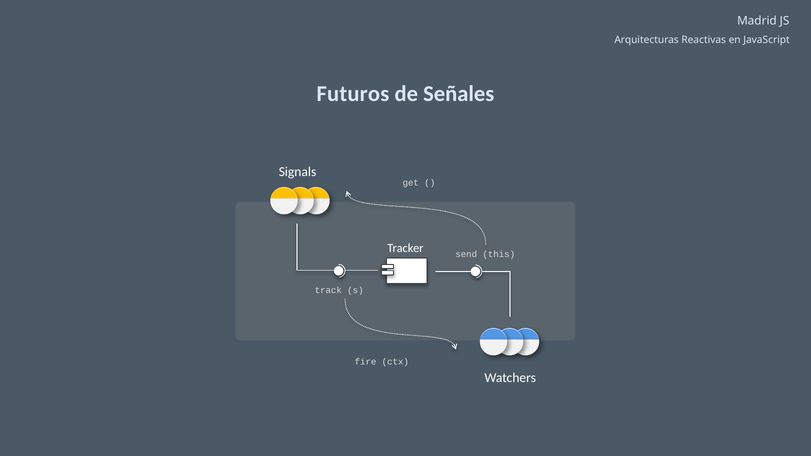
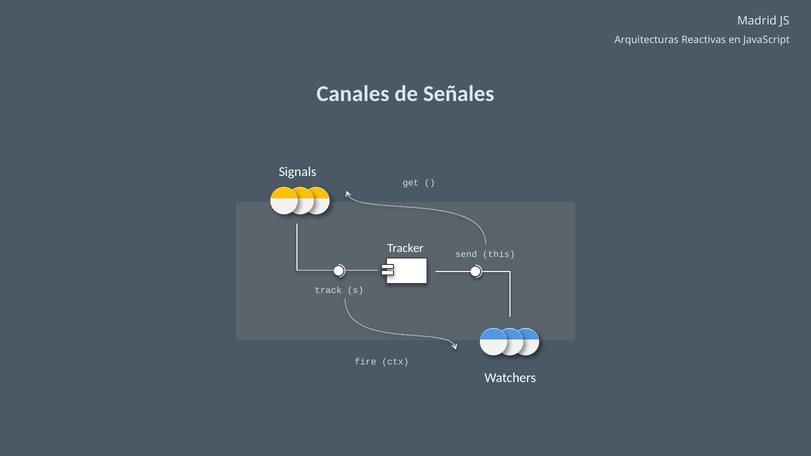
Futuros: Futuros -> Canales
